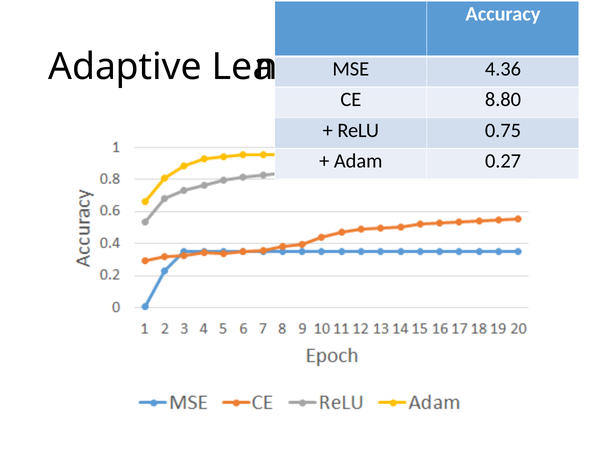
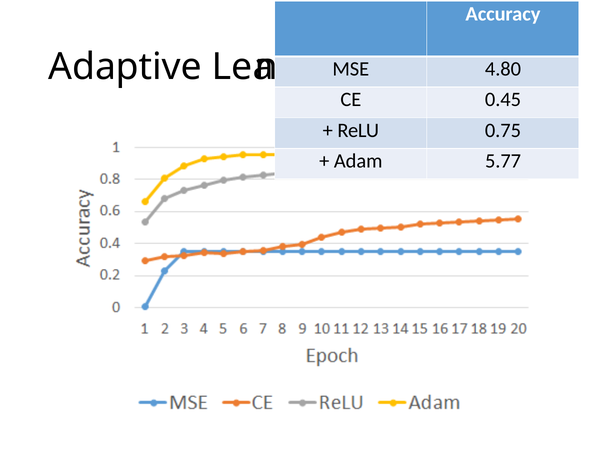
4.36: 4.36 -> 4.80
8.80: 8.80 -> 0.45
0.27: 0.27 -> 5.77
